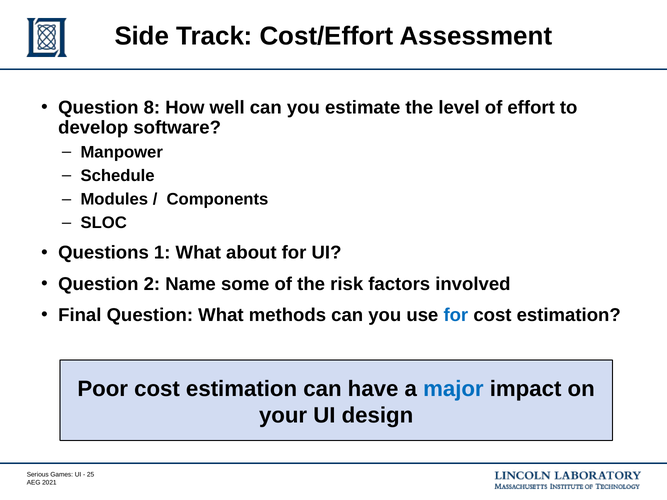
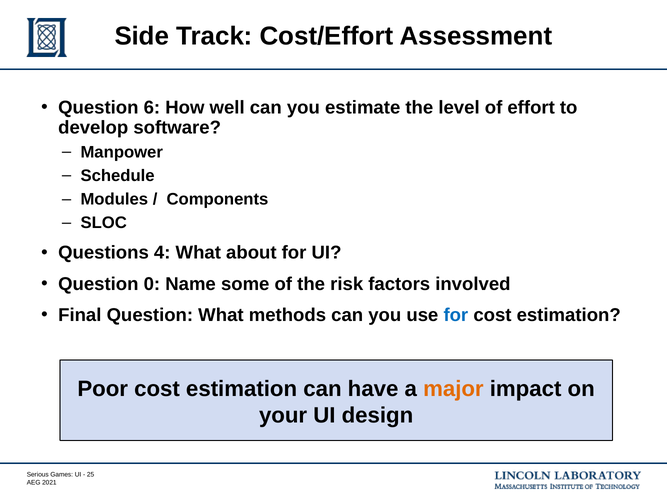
8: 8 -> 6
1: 1 -> 4
2: 2 -> 0
major colour: blue -> orange
